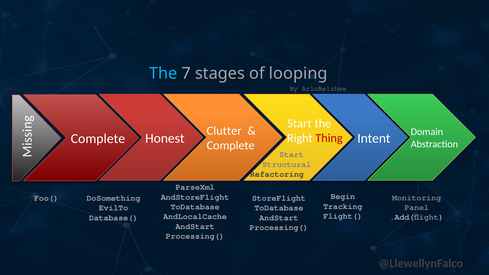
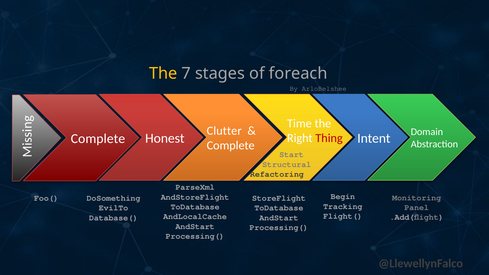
The at (163, 73) colour: light blue -> yellow
looping: looping -> foreach
Start at (299, 123): Start -> Time
